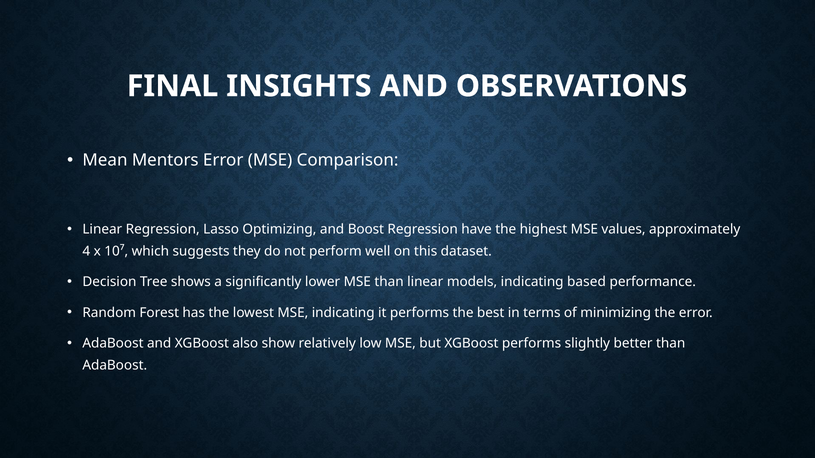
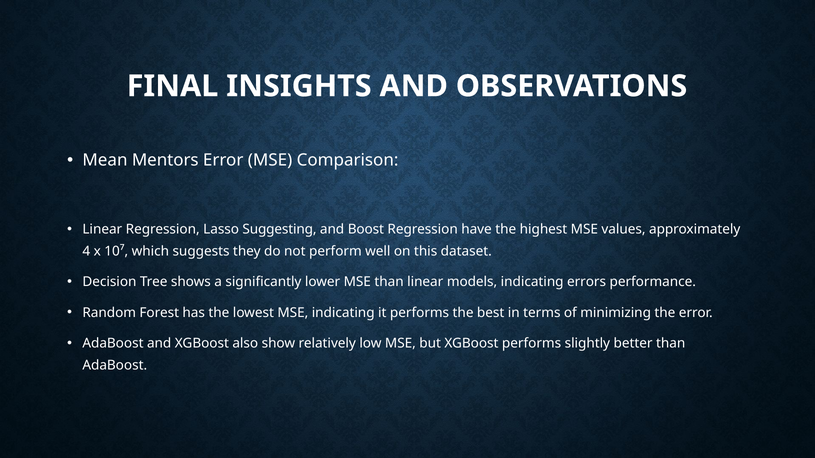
Optimizing: Optimizing -> Suggesting
based: based -> errors
